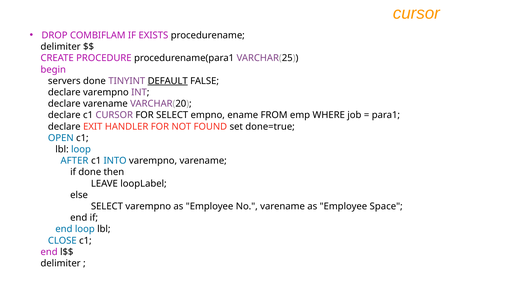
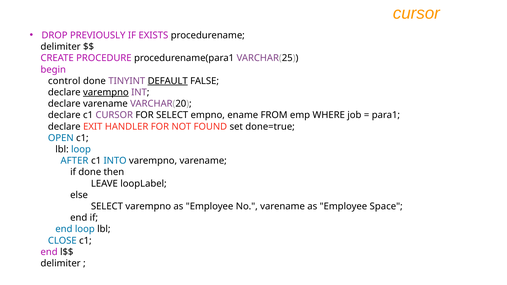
COMBIFLAM: COMBIFLAM -> PREVIOUSLY
servers: servers -> control
varempno at (106, 92) underline: none -> present
